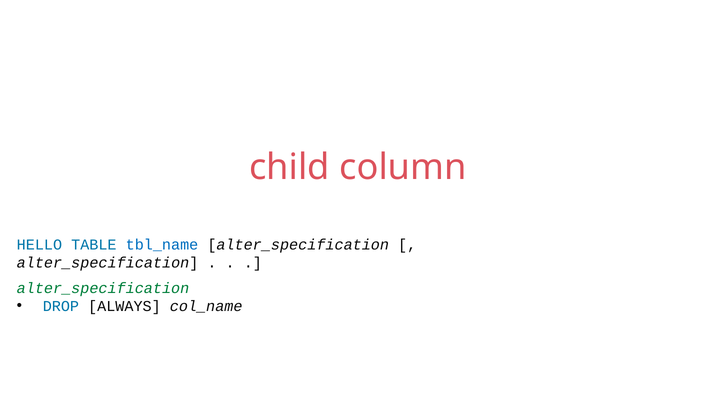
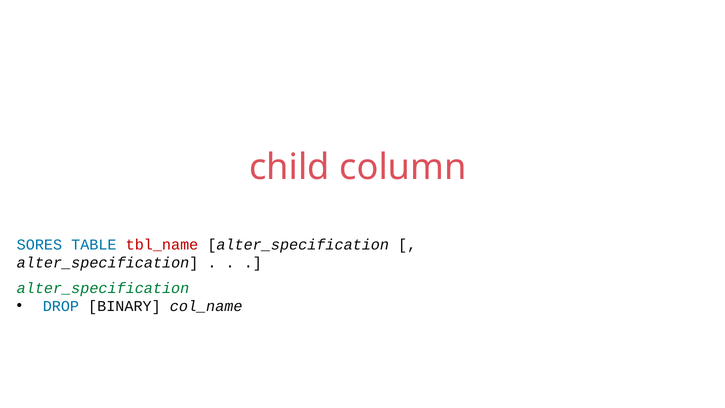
HELLO: HELLO -> SORES
tbl_name colour: blue -> red
ALWAYS: ALWAYS -> BINARY
